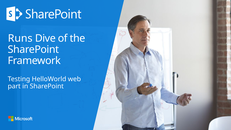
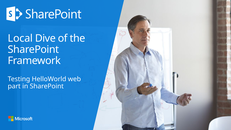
Runs: Runs -> Local
